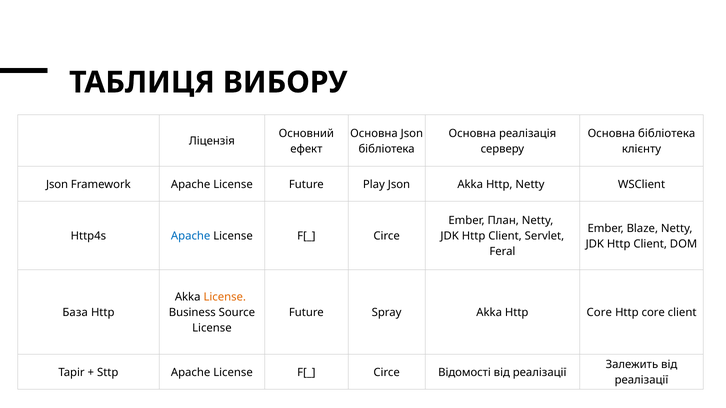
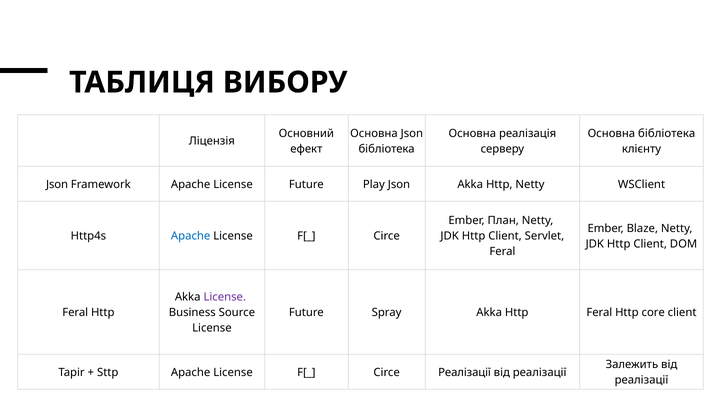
License at (225, 297) colour: orange -> purple
База at (75, 313): База -> Feral
Akka Http Core: Core -> Feral
Circe Відомості: Відомості -> Реалізації
